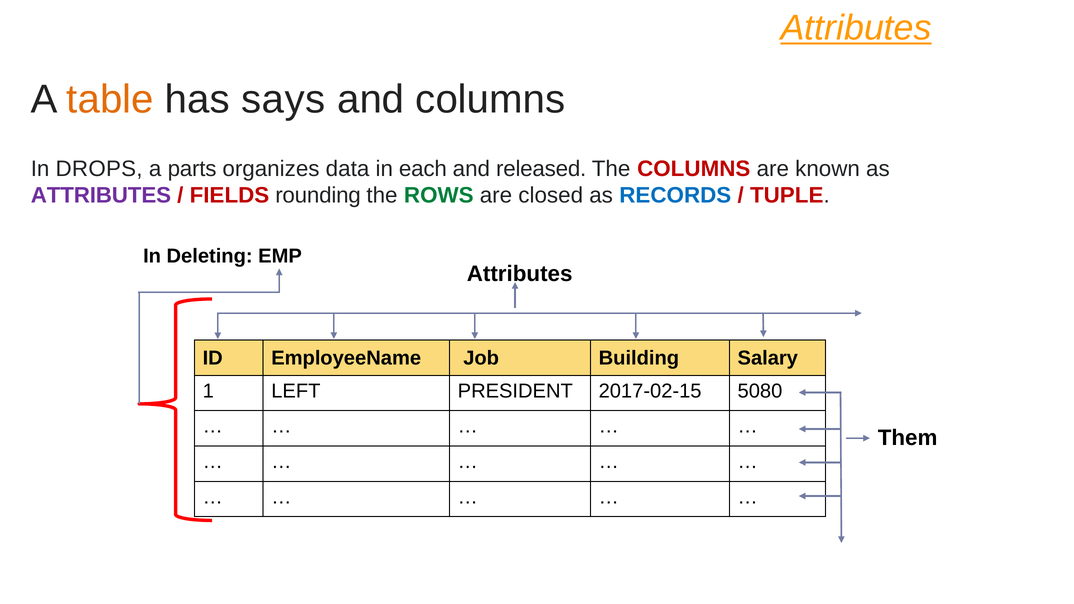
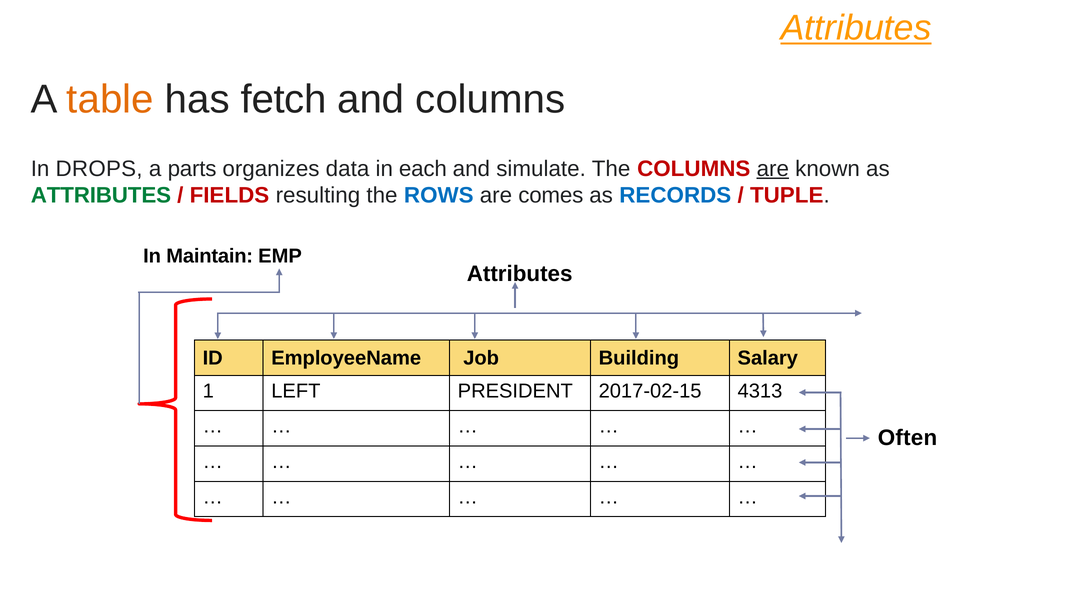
says: says -> fetch
released: released -> simulate
are at (773, 169) underline: none -> present
ATTRIBUTES at (101, 196) colour: purple -> green
rounding: rounding -> resulting
ROWS colour: green -> blue
closed: closed -> comes
Deleting: Deleting -> Maintain
5080: 5080 -> 4313
Them: Them -> Often
